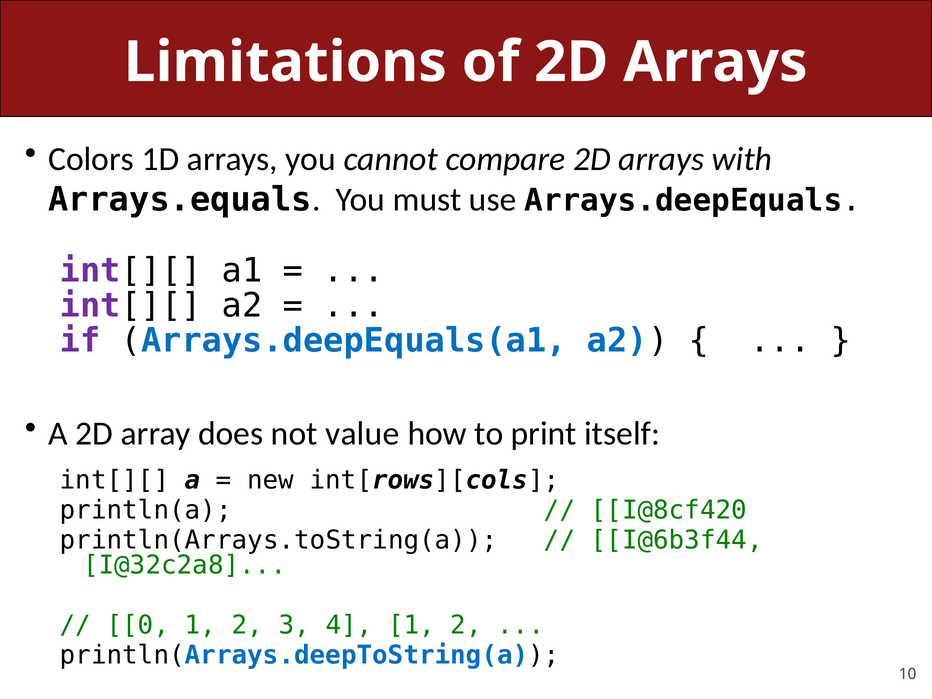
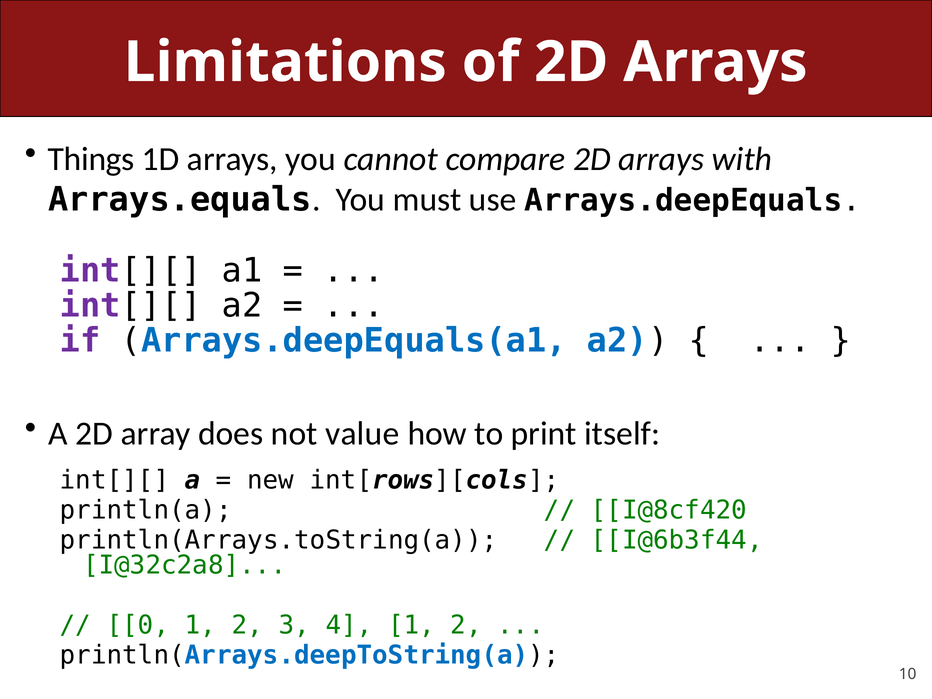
Colors: Colors -> Things
